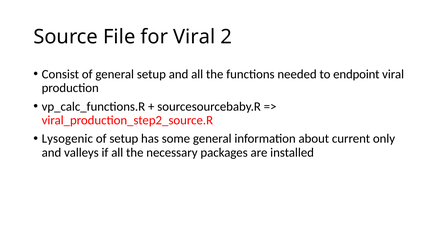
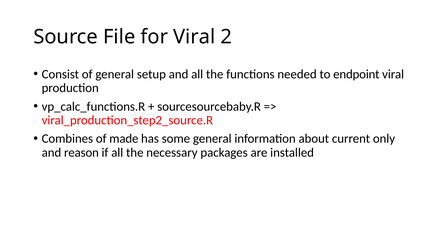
Lysogenic: Lysogenic -> Combines
of setup: setup -> made
valleys: valleys -> reason
